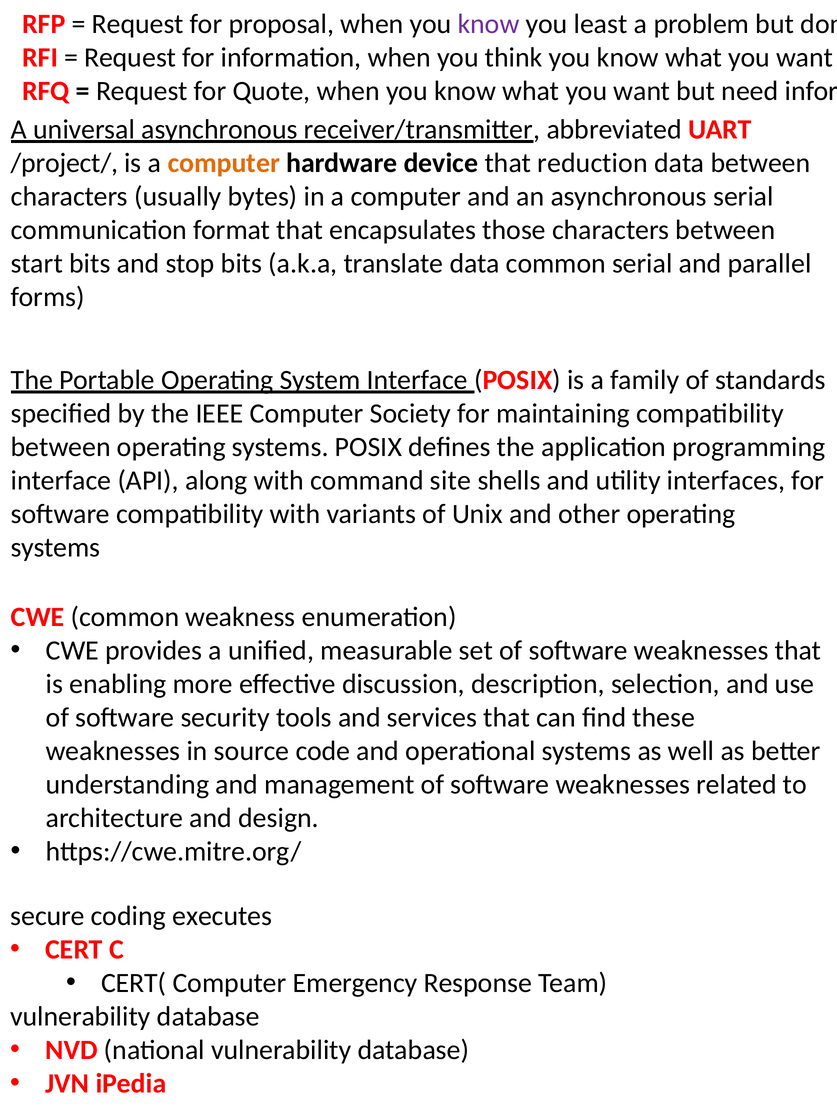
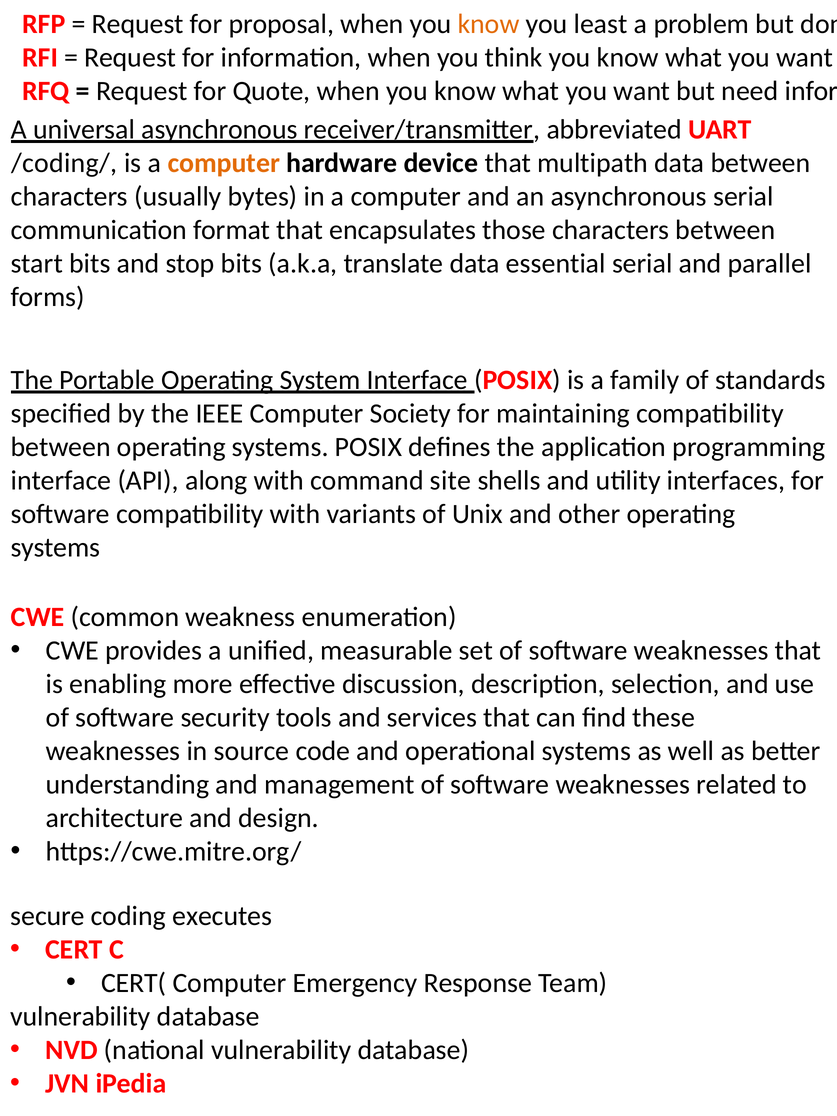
know at (489, 24) colour: purple -> orange
/project/: /project/ -> /coding/
reduction: reduction -> multipath
data common: common -> essential
